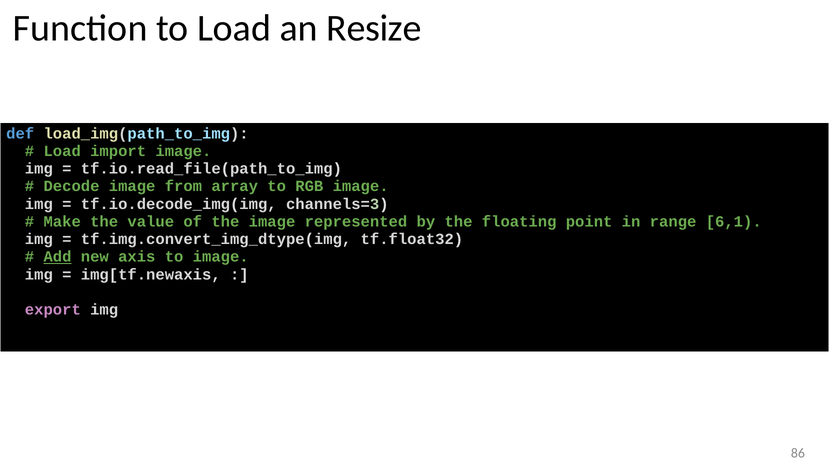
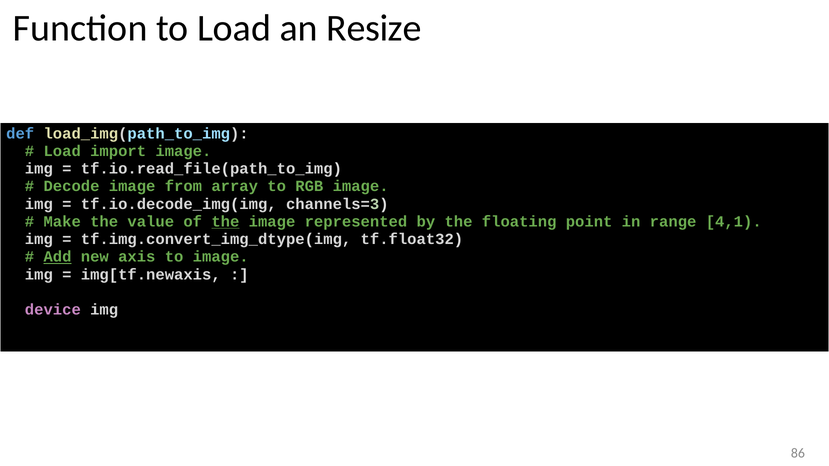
the at (225, 222) underline: none -> present
6,1: 6,1 -> 4,1
export: export -> device
